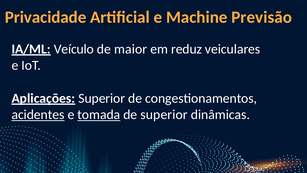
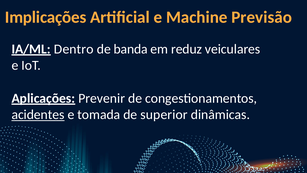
Privacidade: Privacidade -> Implicações
Veículo: Veículo -> Dentro
maior: maior -> banda
Superior at (102, 98): Superior -> Prevenir
tomada underline: present -> none
